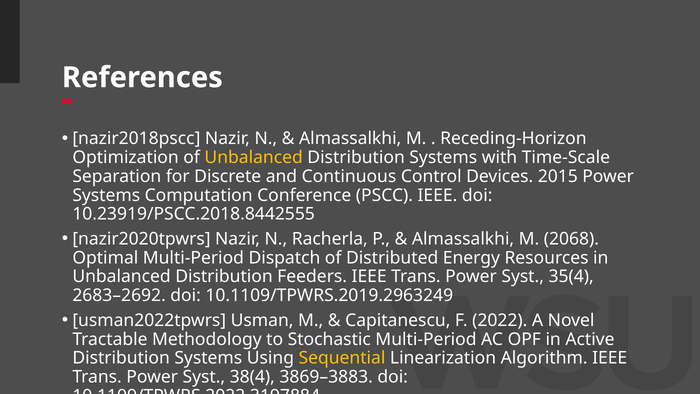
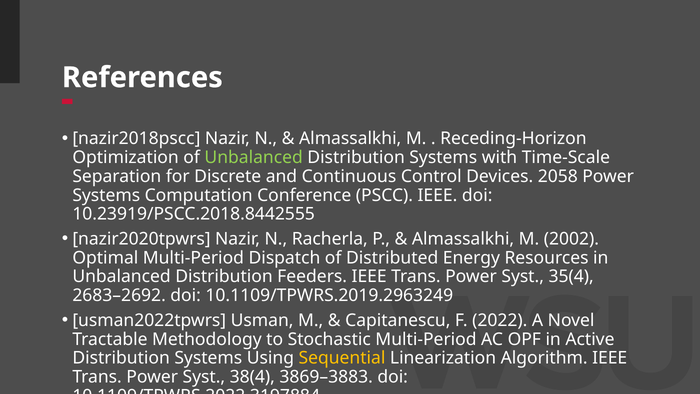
Unbalanced at (254, 157) colour: yellow -> light green
2015: 2015 -> 2058
2068: 2068 -> 2002
